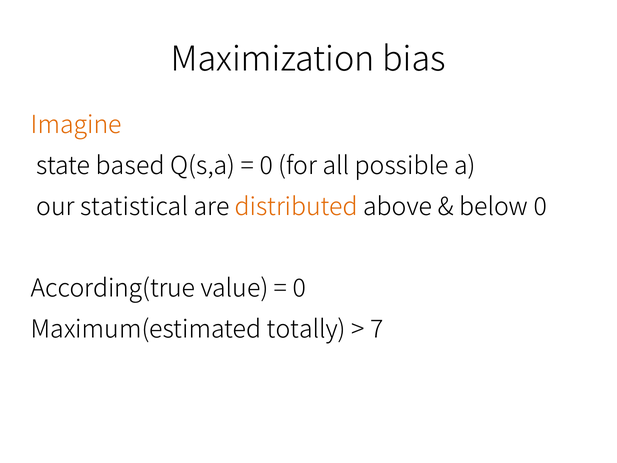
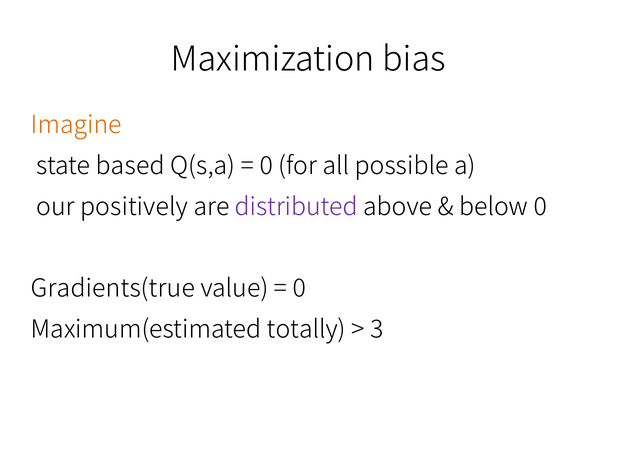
statistical: statistical -> positively
distributed colour: orange -> purple
According(true: According(true -> Gradients(true
7: 7 -> 3
